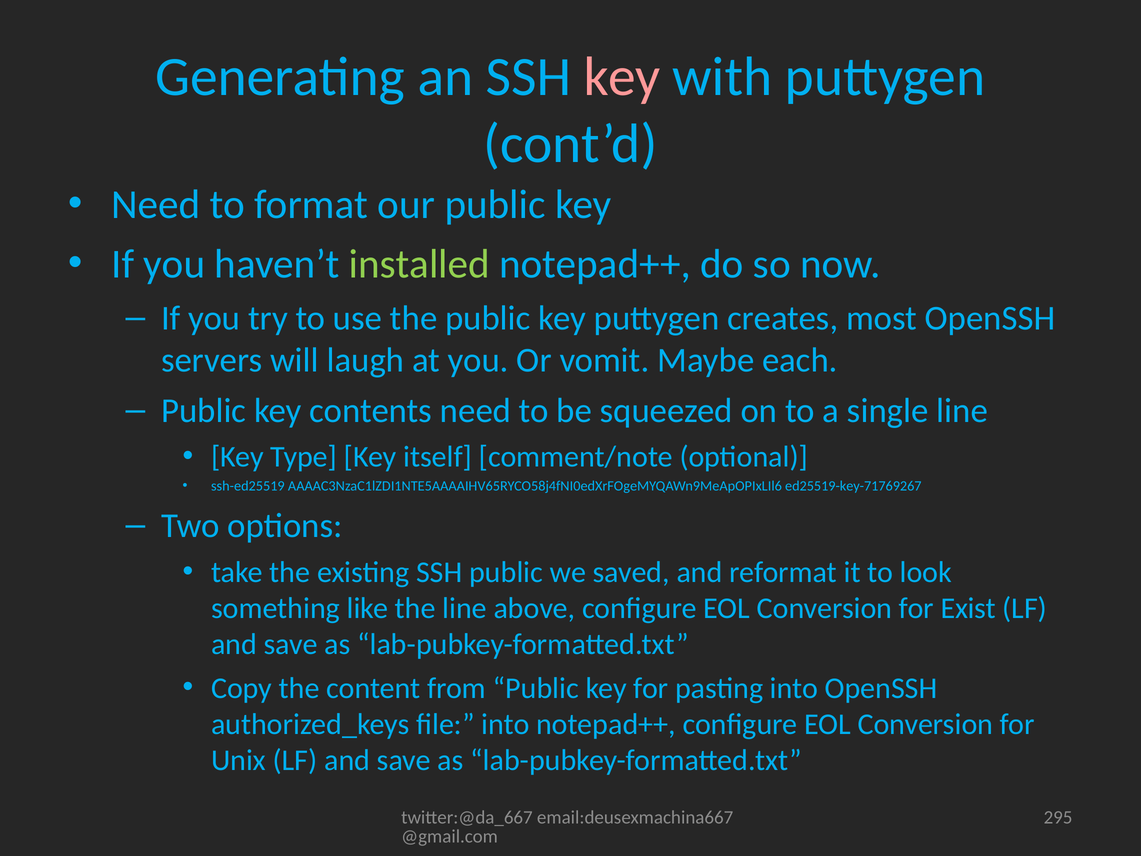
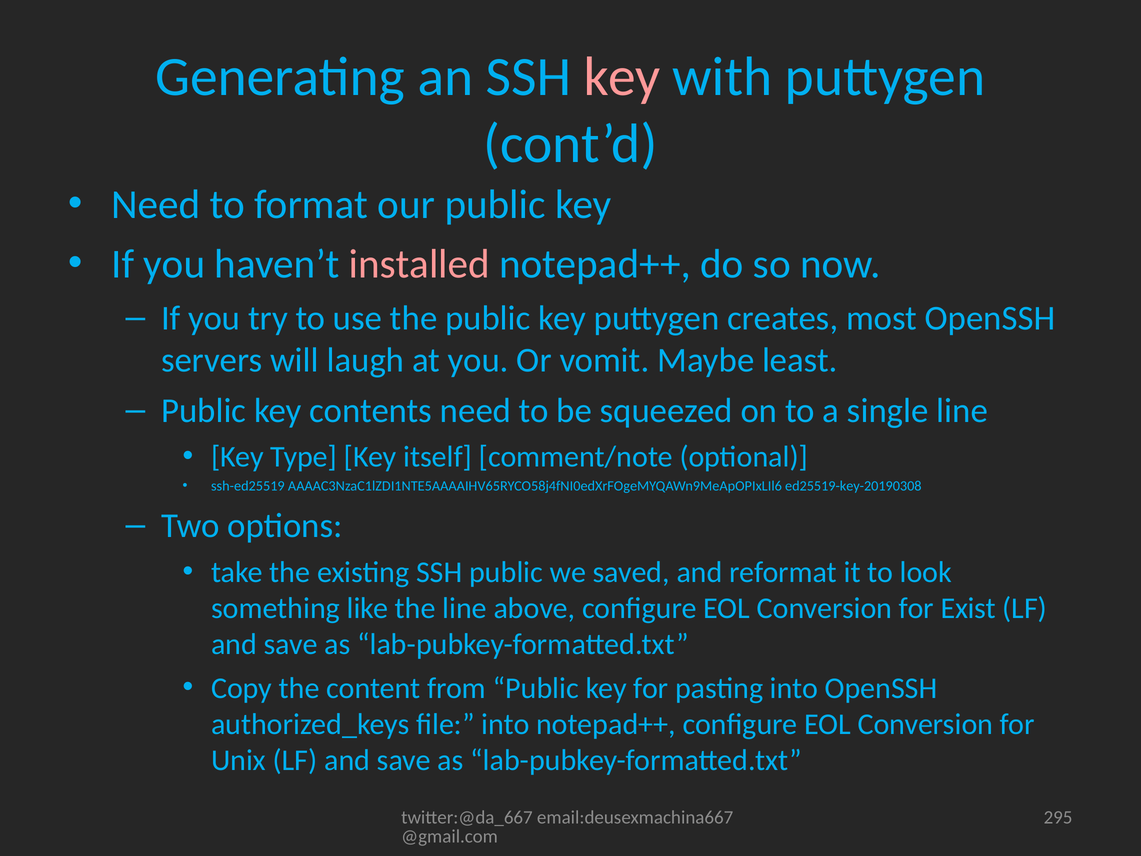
installed colour: light green -> pink
each: each -> least
ed25519-key-71769267: ed25519-key-71769267 -> ed25519-key-20190308
